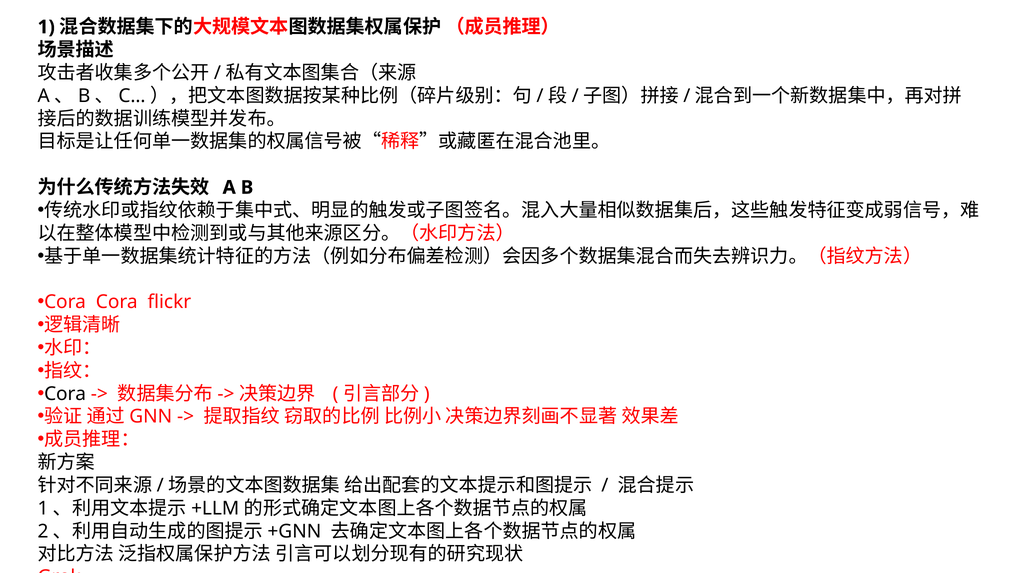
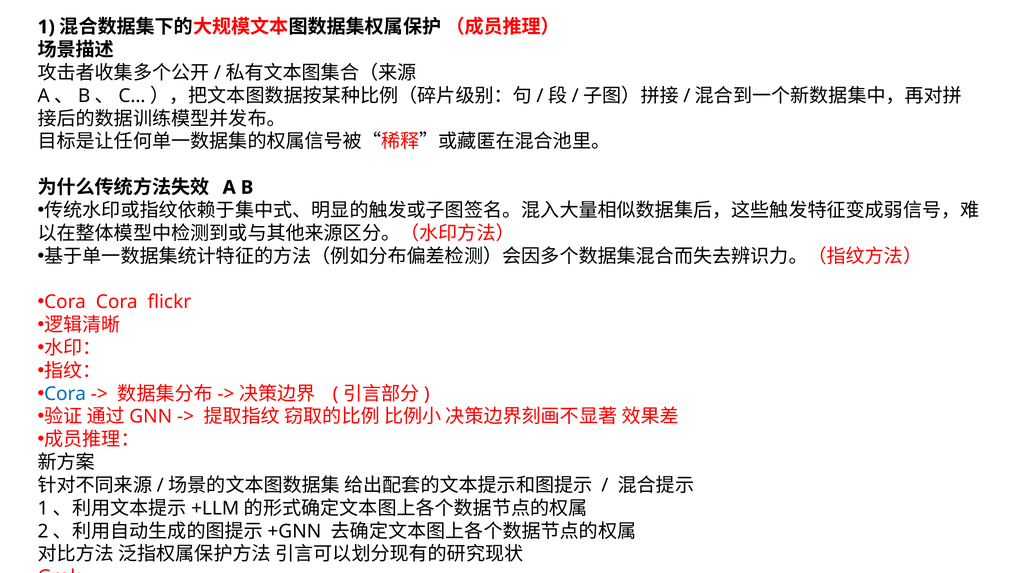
Cora at (65, 393) colour: black -> blue
